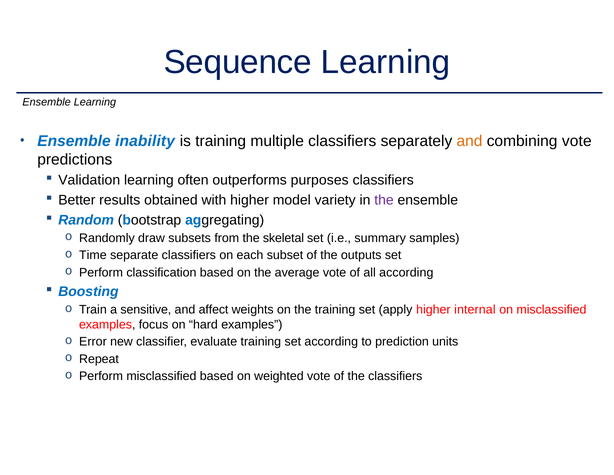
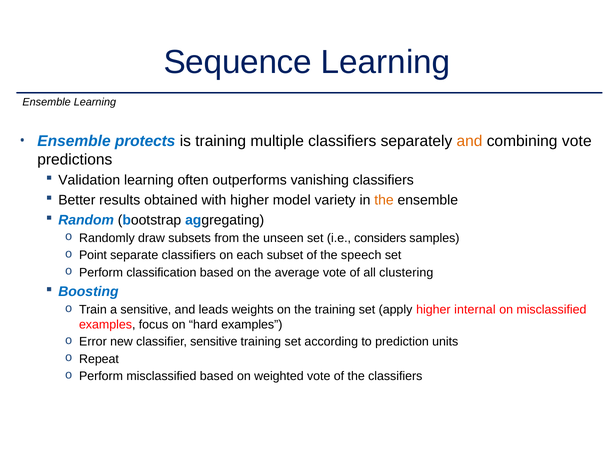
inability: inability -> protects
purposes: purposes -> vanishing
the at (384, 200) colour: purple -> orange
skeletal: skeletal -> unseen
summary: summary -> considers
Time: Time -> Point
outputs: outputs -> speech
all according: according -> clustering
affect: affect -> leads
classifier evaluate: evaluate -> sensitive
